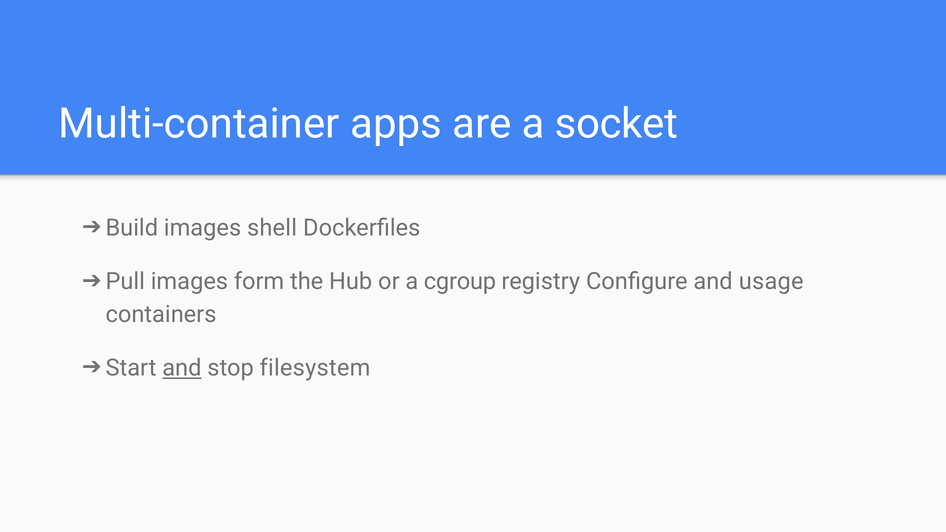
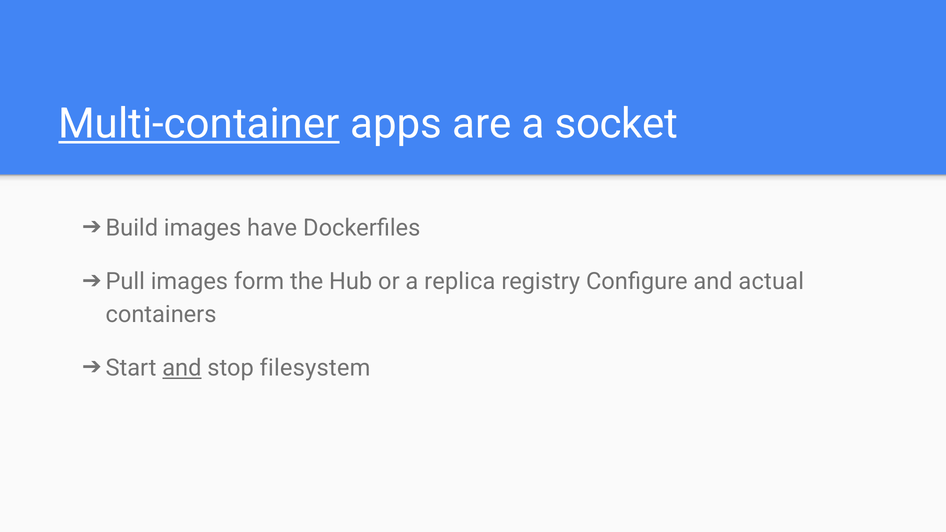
Multi-container underline: none -> present
shell: shell -> have
cgroup: cgroup -> replica
usage: usage -> actual
